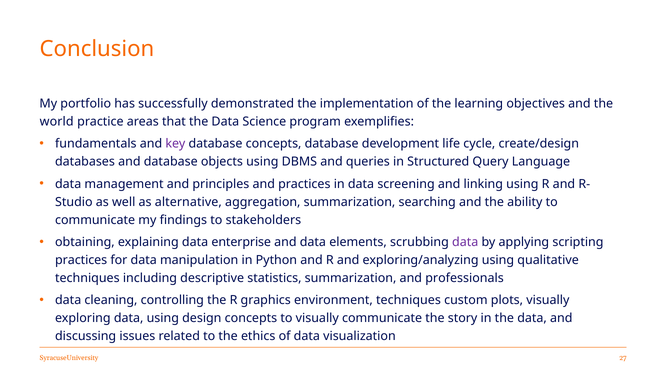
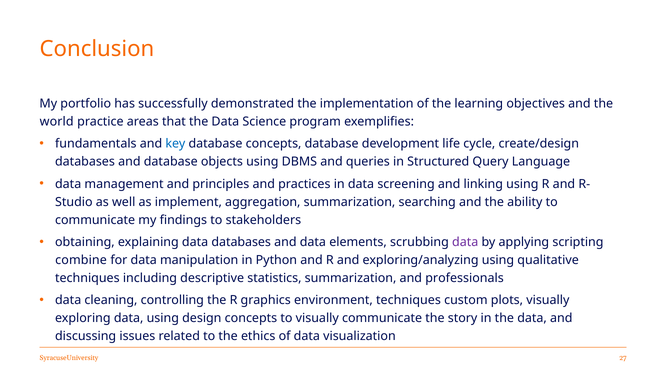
key colour: purple -> blue
alternative: alternative -> implement
data enterprise: enterprise -> databases
practices at (81, 260): practices -> combine
